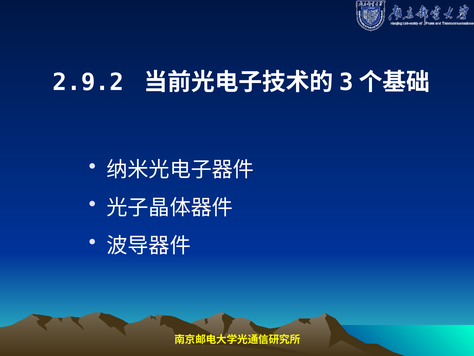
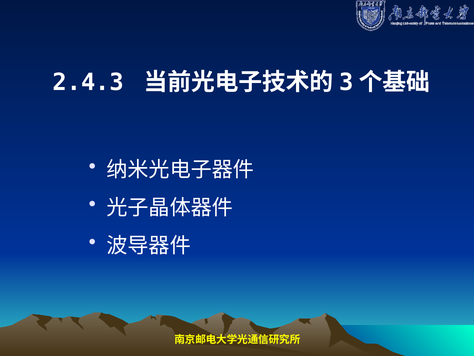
2.9.2: 2.9.2 -> 2.4.3
